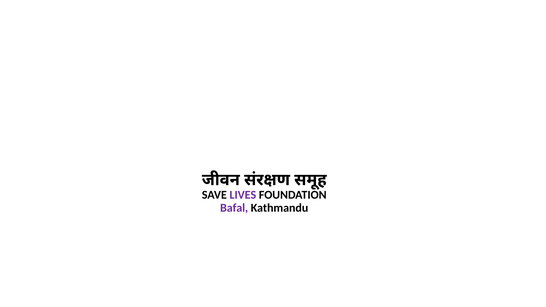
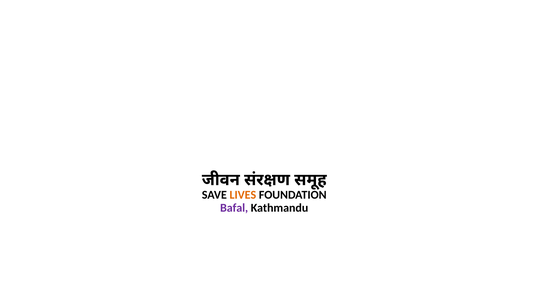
LIVES colour: purple -> orange
